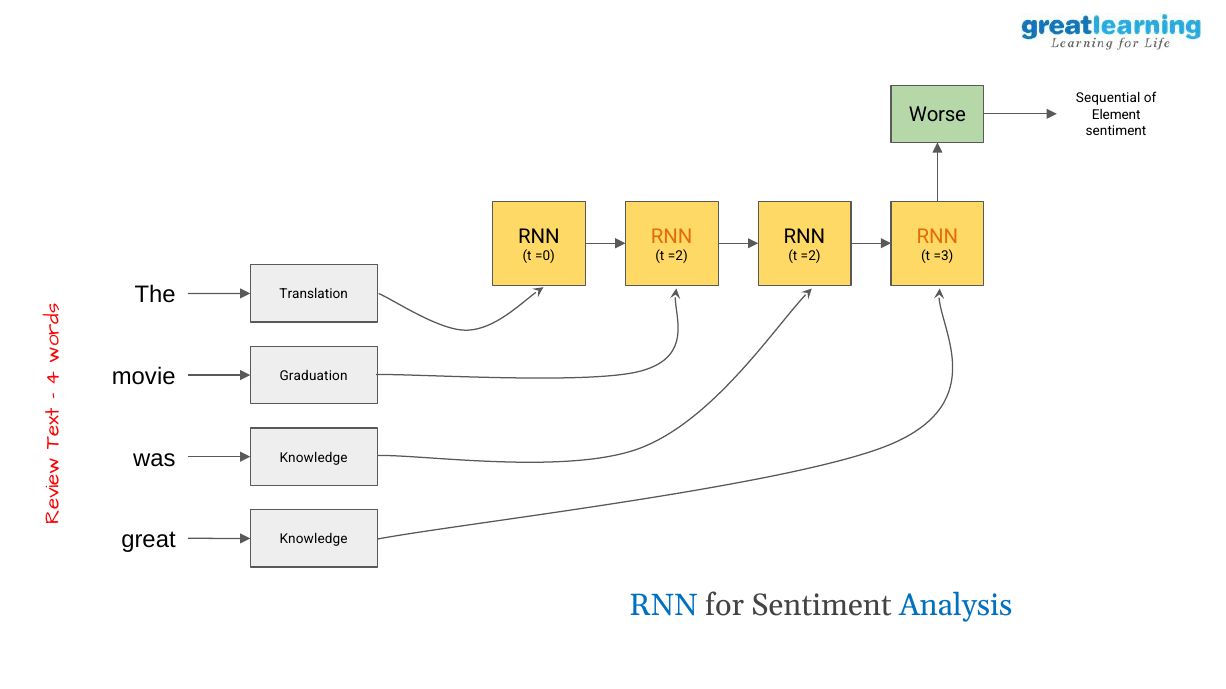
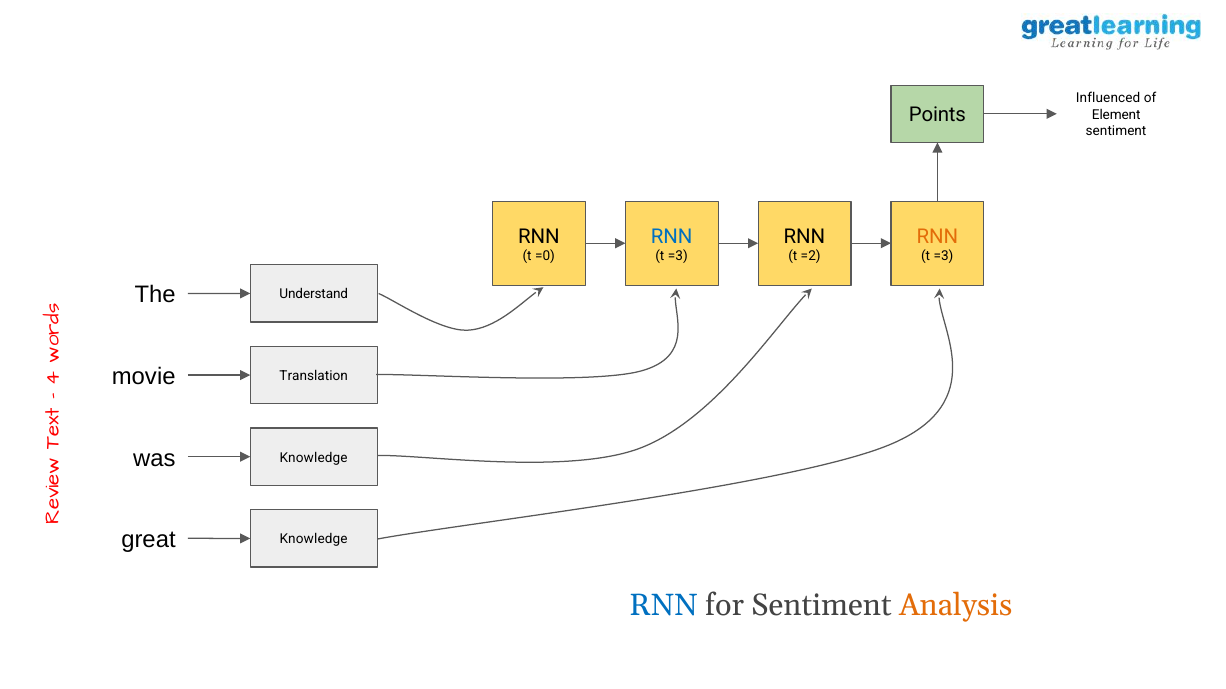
Sequential: Sequential -> Influenced
Worse: Worse -> Points
RNN at (672, 237) colour: orange -> blue
=2 at (678, 257): =2 -> =3
Translation: Translation -> Understand
Graduation: Graduation -> Translation
Analysis colour: blue -> orange
